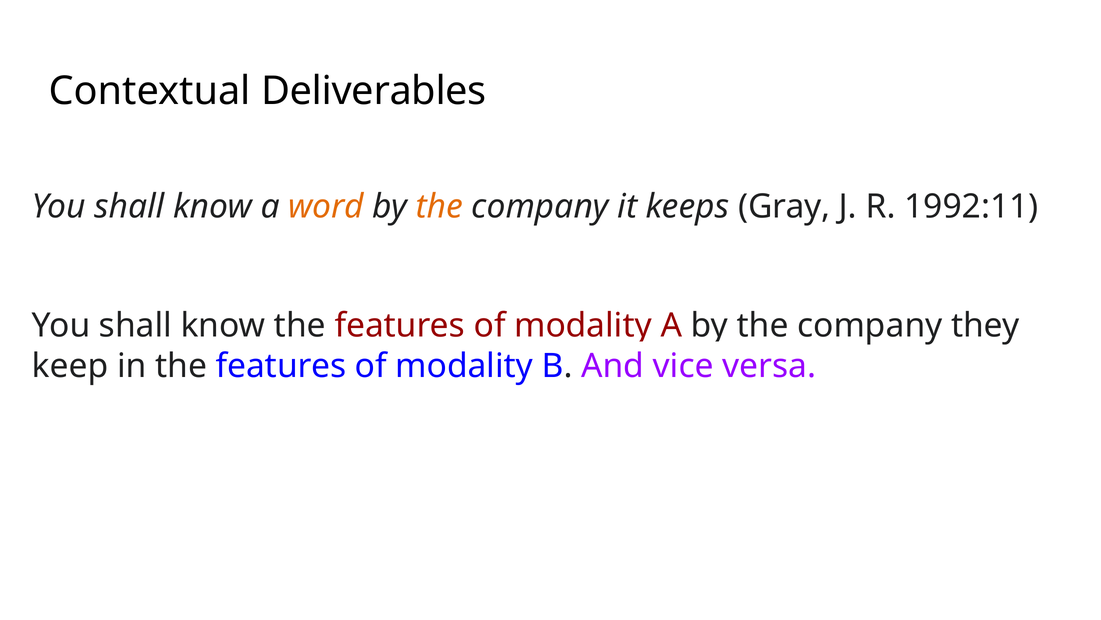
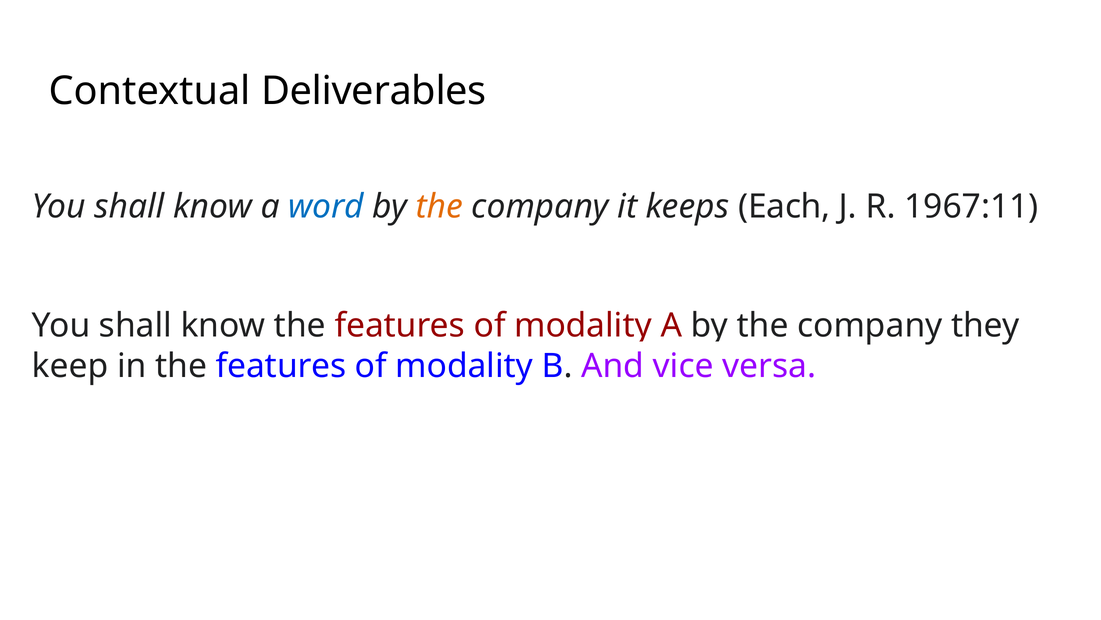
word colour: orange -> blue
Gray: Gray -> Each
1992:11: 1992:11 -> 1967:11
